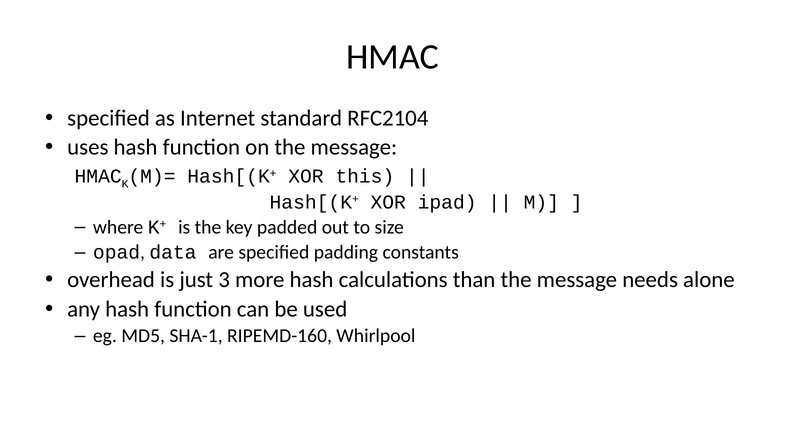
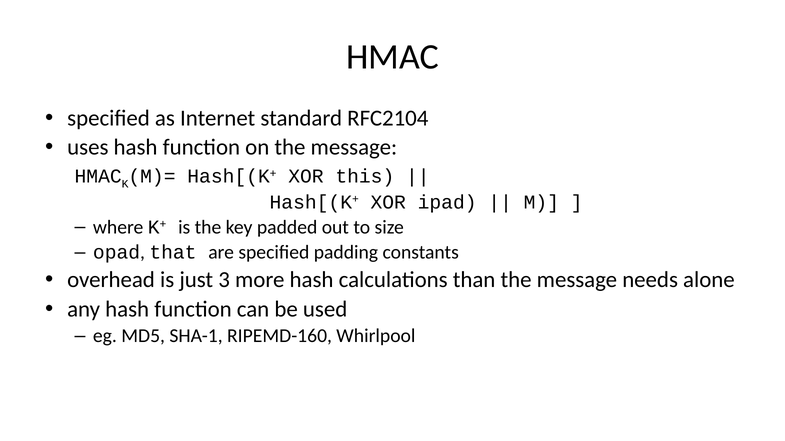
data: data -> that
